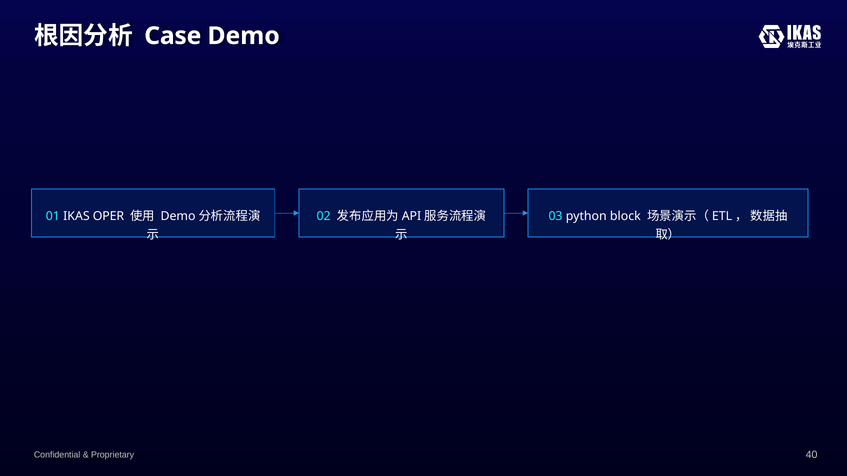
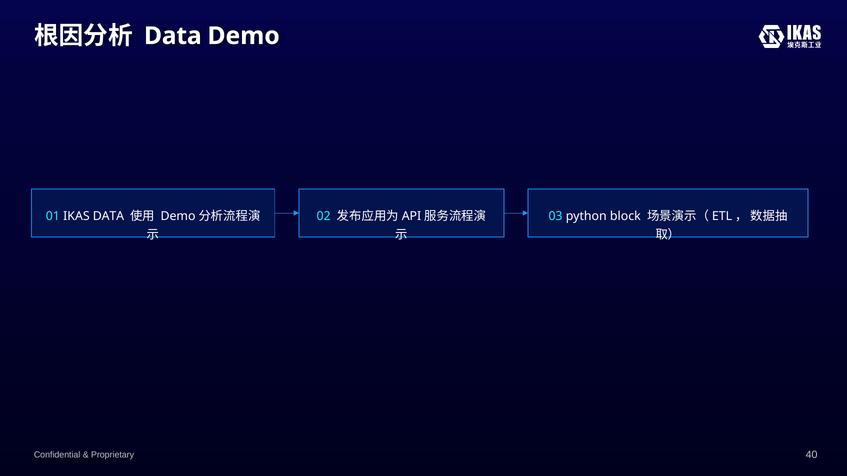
Case at (173, 36): Case -> Data
IKAS OPER: OPER -> DATA
